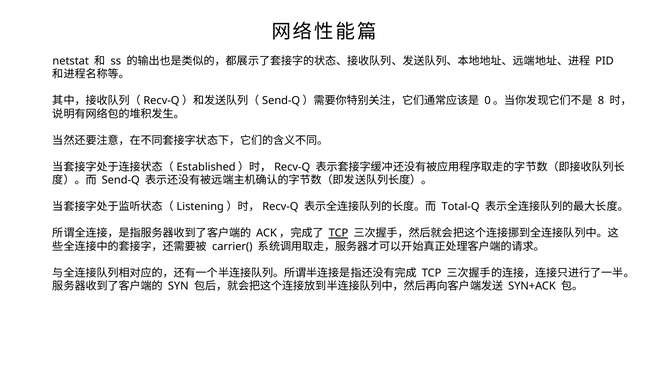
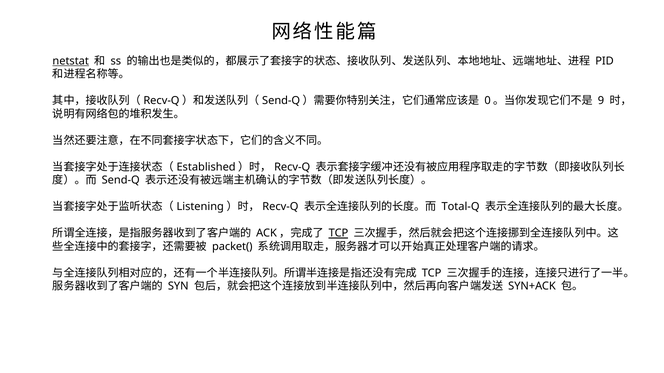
netstat underline: none -> present
8: 8 -> 9
carrier(: carrier( -> packet(
